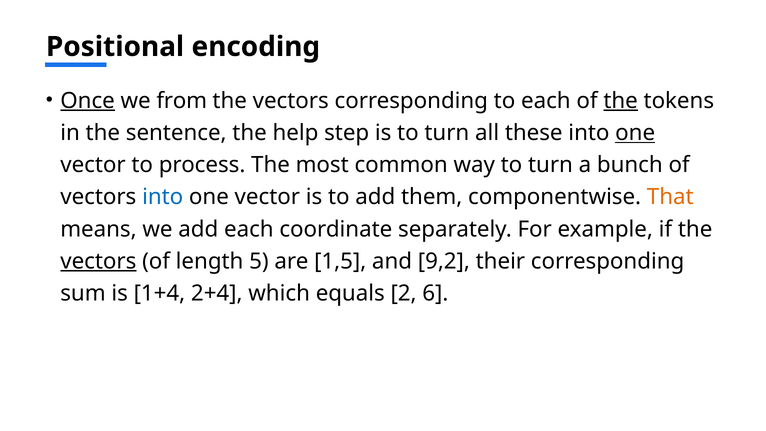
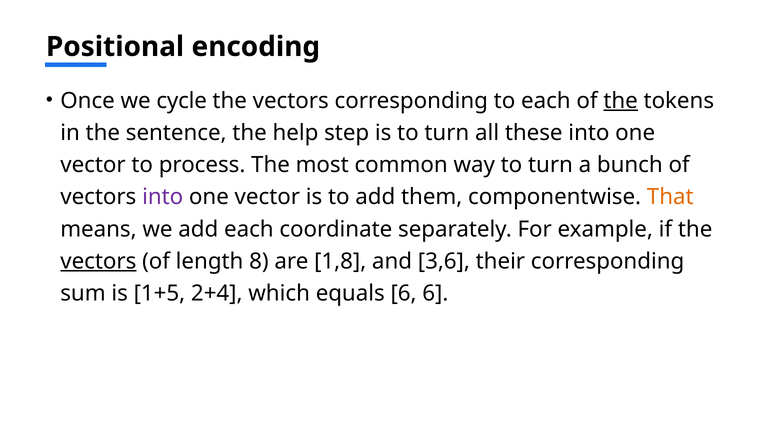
Once underline: present -> none
from: from -> cycle
one at (635, 133) underline: present -> none
into at (163, 197) colour: blue -> purple
5: 5 -> 8
1,5: 1,5 -> 1,8
9,2: 9,2 -> 3,6
1+4: 1+4 -> 1+5
equals 2: 2 -> 6
